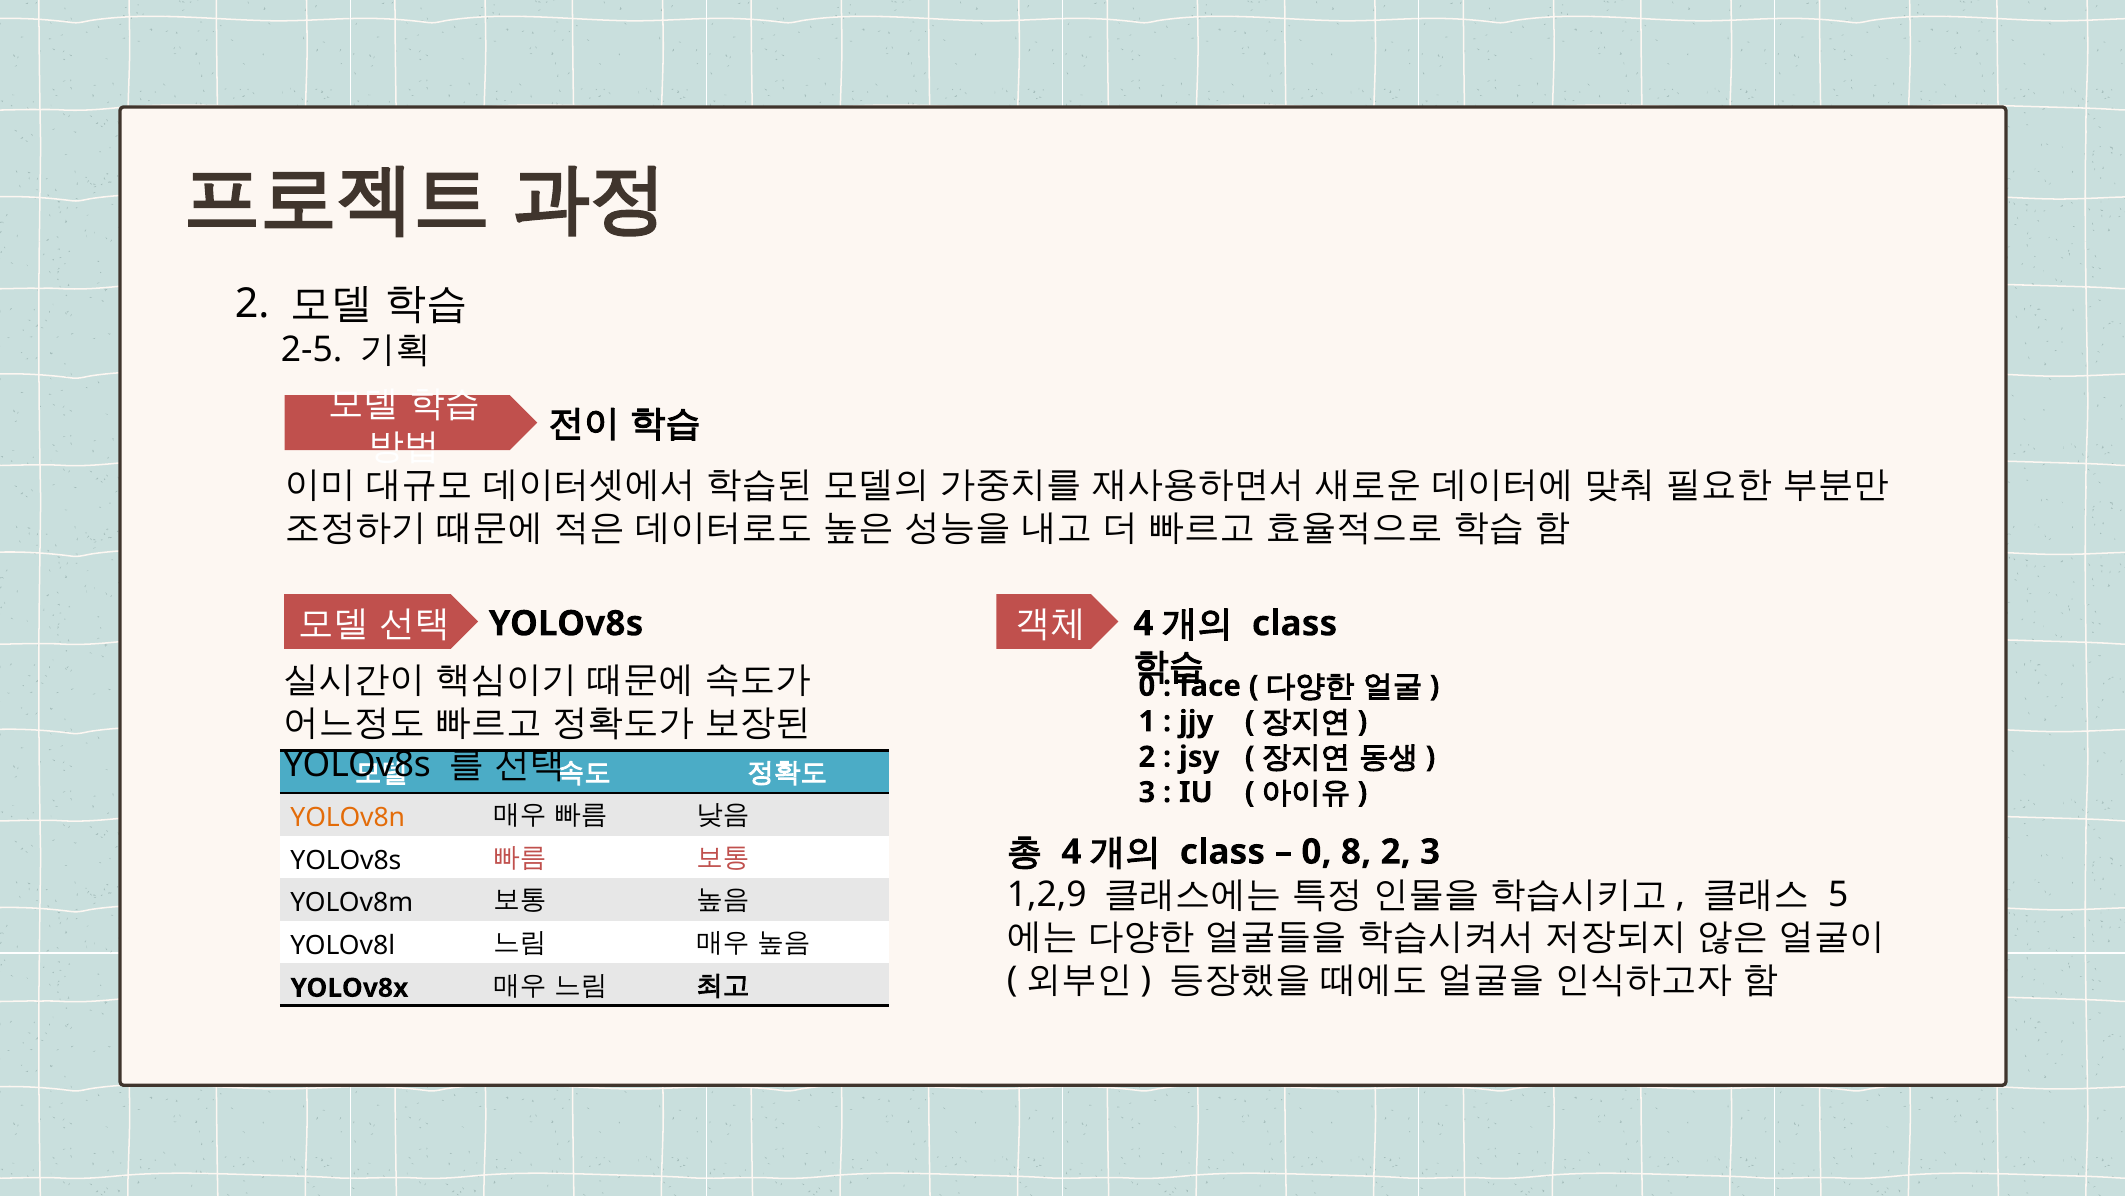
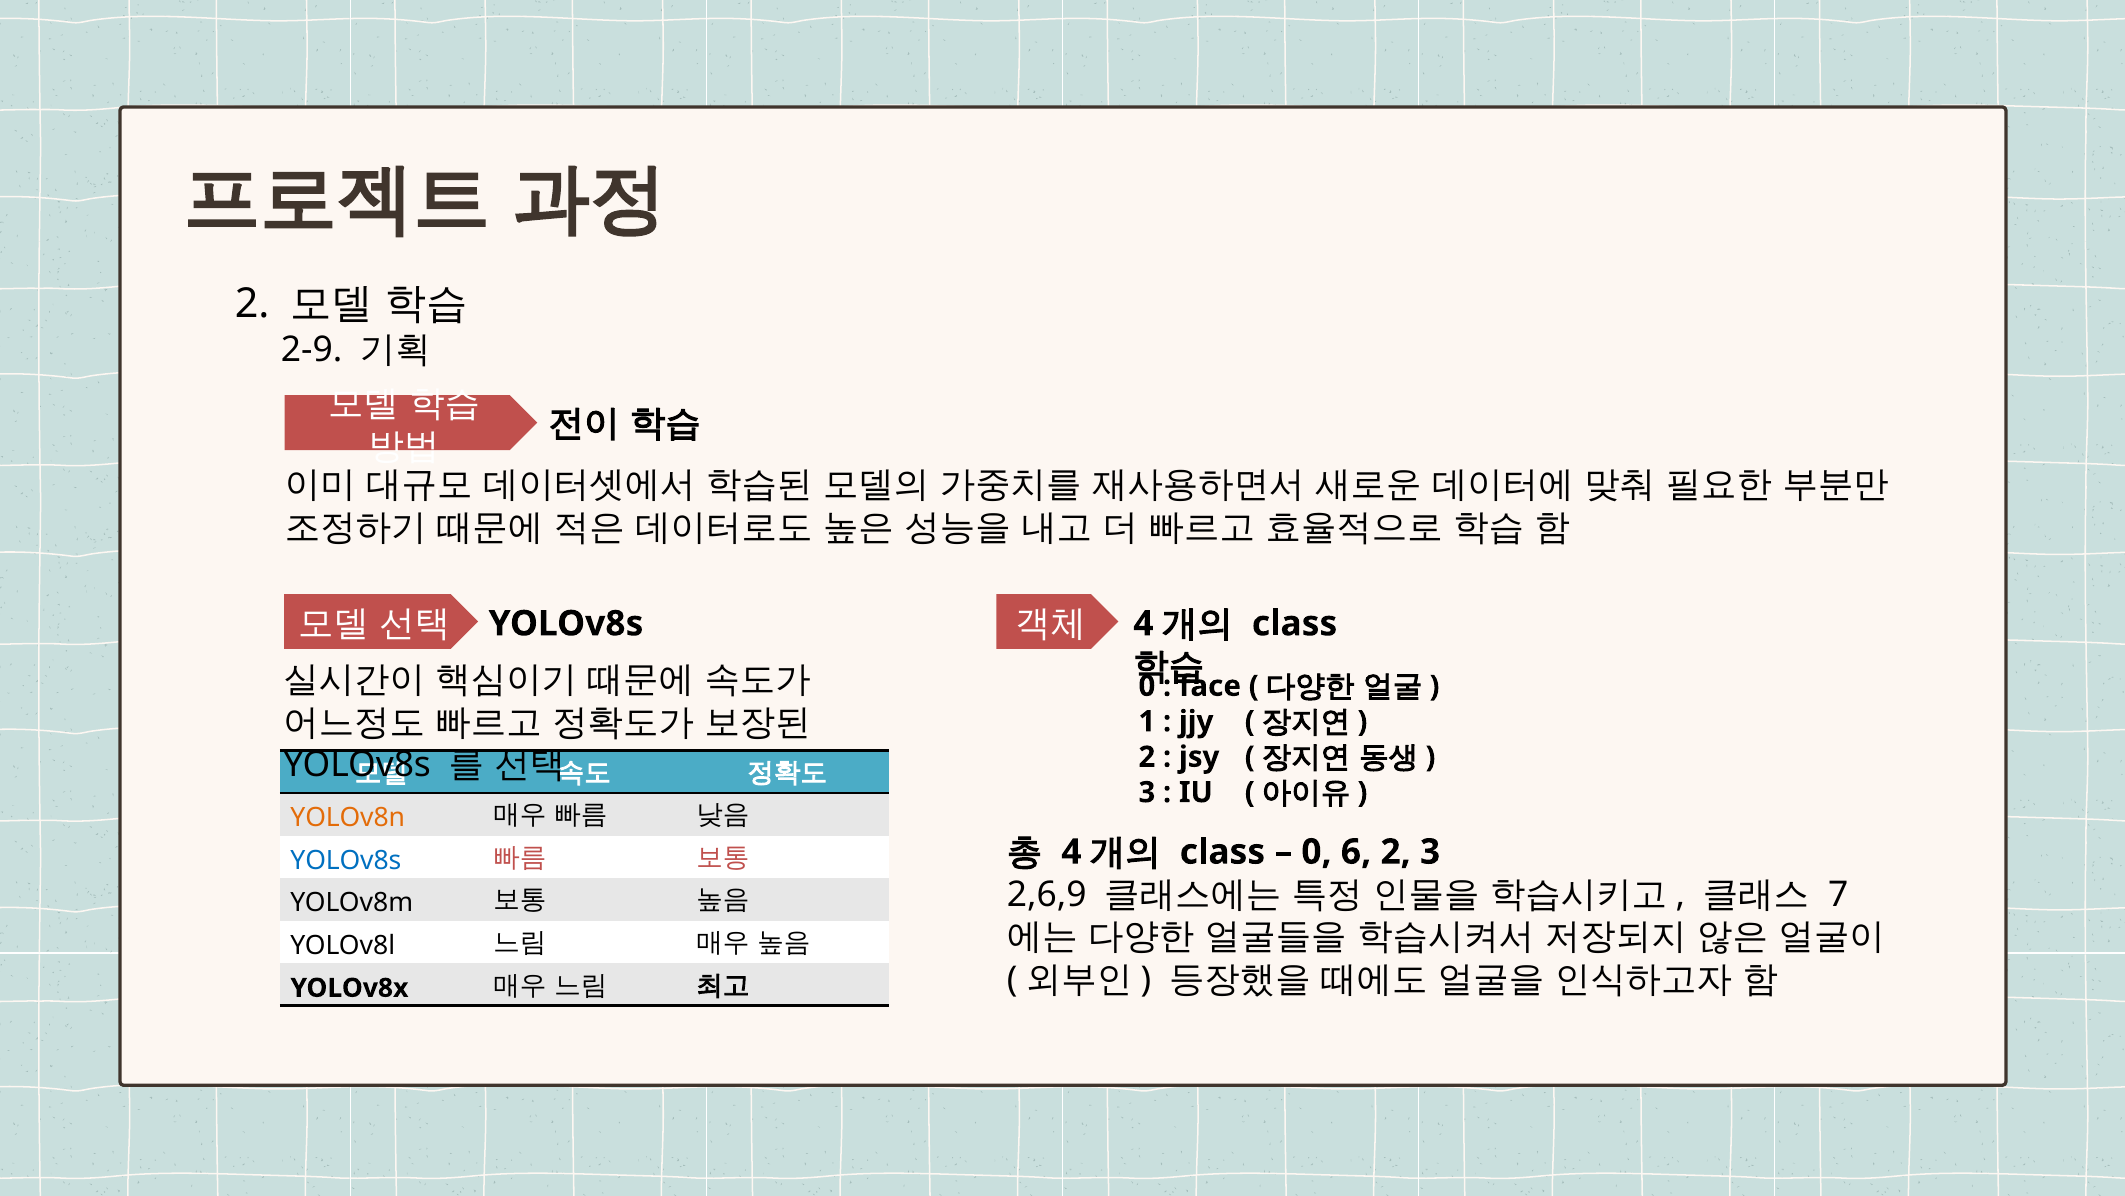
2-5: 2-5 -> 2-9
8: 8 -> 6
YOLOv8s at (346, 860) colour: black -> blue
1,2,9: 1,2,9 -> 2,6,9
5: 5 -> 7
